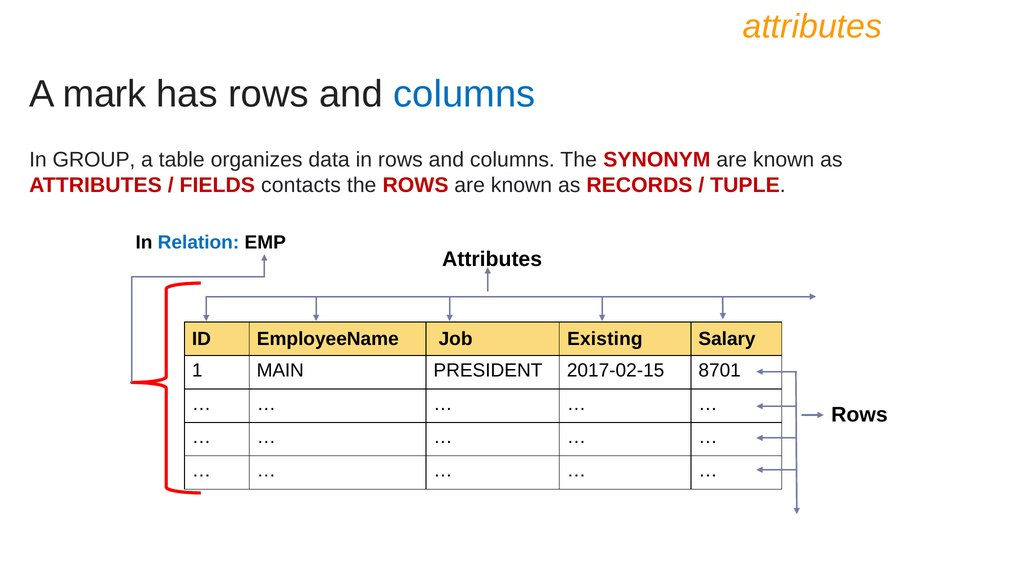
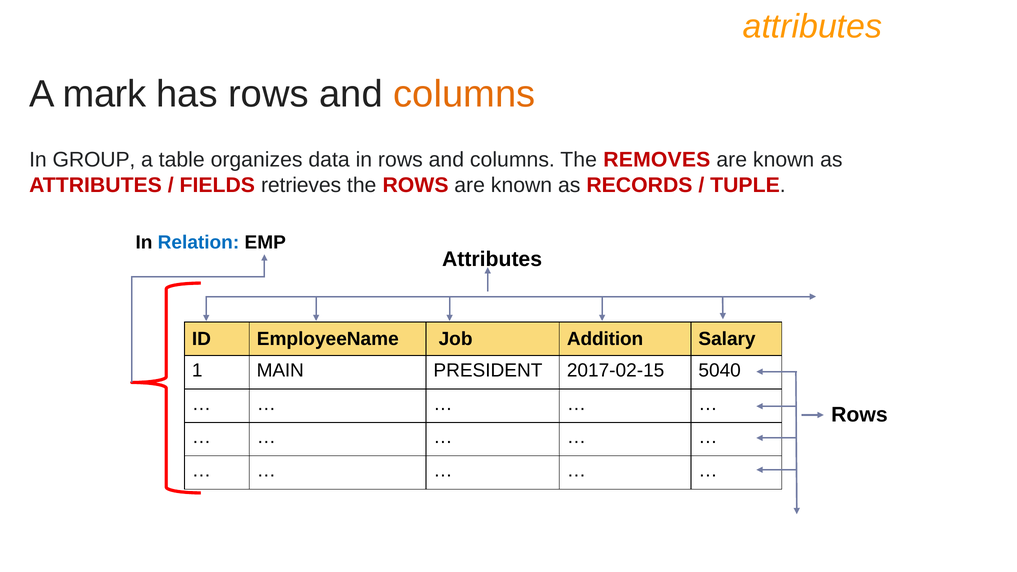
columns at (464, 94) colour: blue -> orange
SYNONYM: SYNONYM -> REMOVES
contacts: contacts -> retrieves
Existing: Existing -> Addition
8701: 8701 -> 5040
